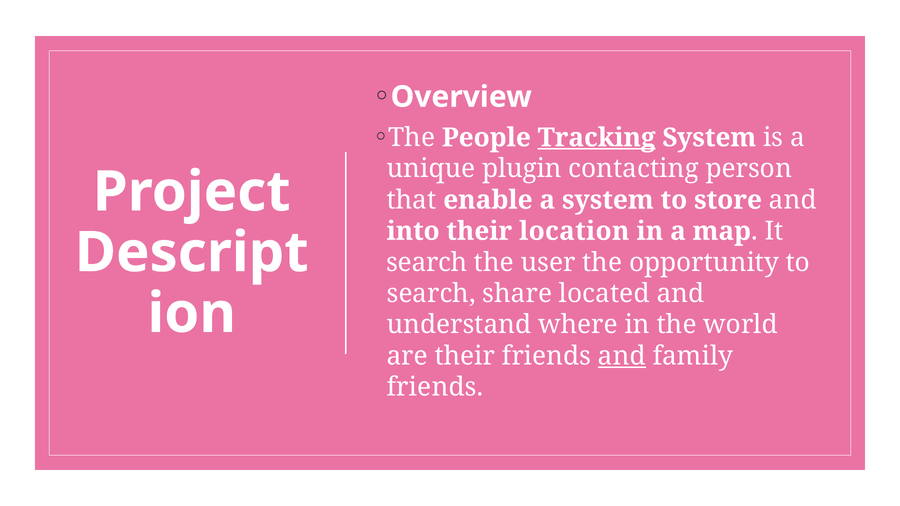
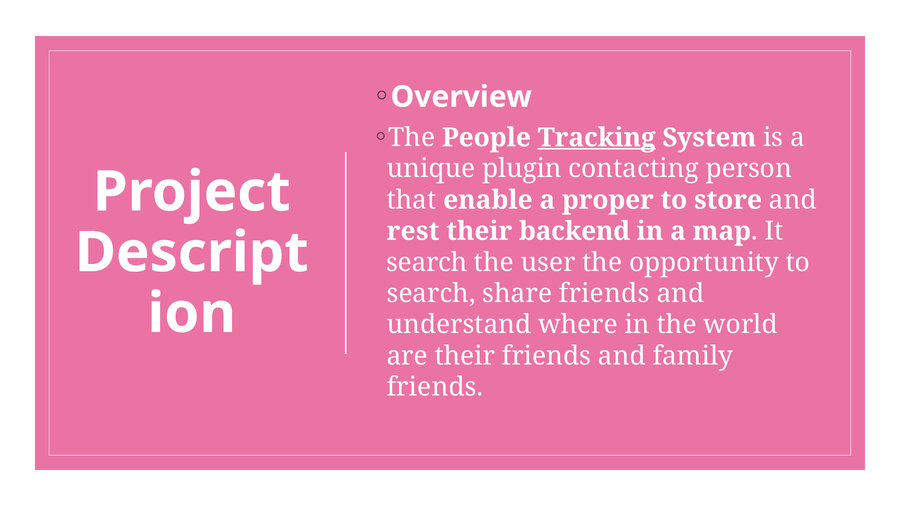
a system: system -> proper
into: into -> rest
location: location -> backend
share located: located -> friends
and at (622, 356) underline: present -> none
